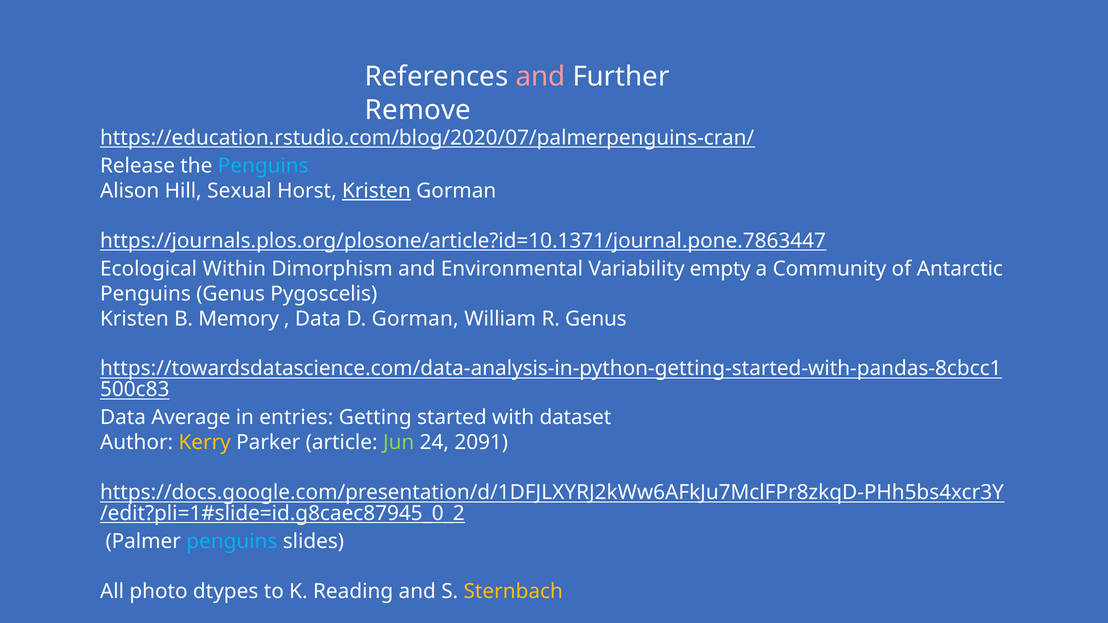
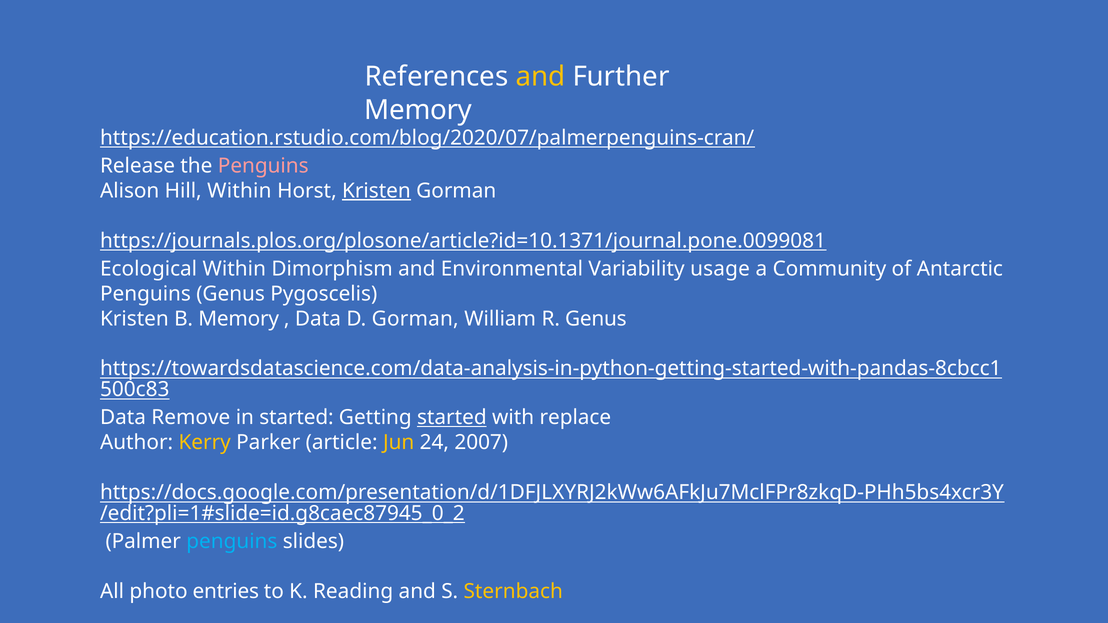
and at (540, 77) colour: pink -> yellow
Remove at (418, 110): Remove -> Memory
Penguins at (263, 166) colour: light blue -> pink
Hill Sexual: Sexual -> Within
https://journals.plos.org/plosone/article?id=10.1371/journal.pone.7863447: https://journals.plos.org/plosone/article?id=10.1371/journal.pone.7863447 -> https://journals.plos.org/plosone/article?id=10.1371/journal.pone.0099081
empty: empty -> usage
Average: Average -> Remove
in entries: entries -> started
started at (452, 418) underline: none -> present
dataset: dataset -> replace
Jun colour: light green -> yellow
2091: 2091 -> 2007
dtypes: dtypes -> entries
